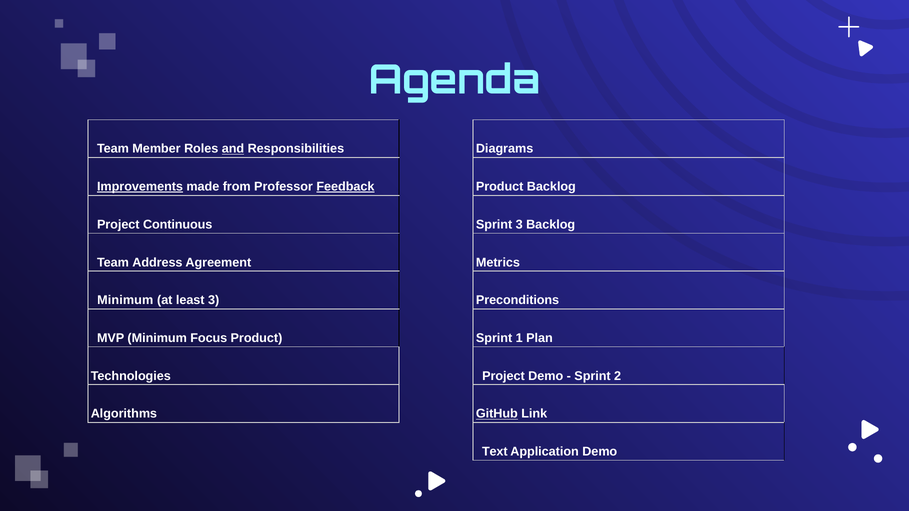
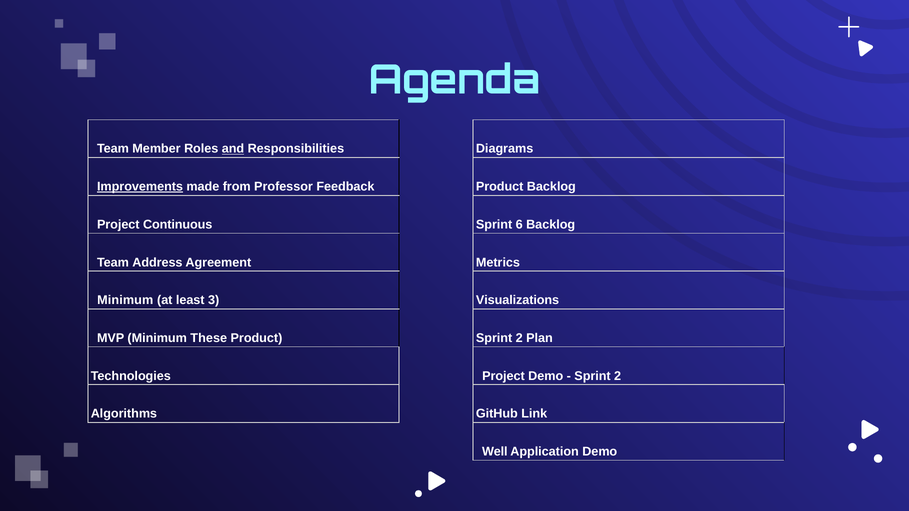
Feedback underline: present -> none
Sprint 3: 3 -> 6
Preconditions: Preconditions -> Visualizations
Focus: Focus -> These
1 at (519, 338): 1 -> 2
GitHub underline: present -> none
Text: Text -> Well
